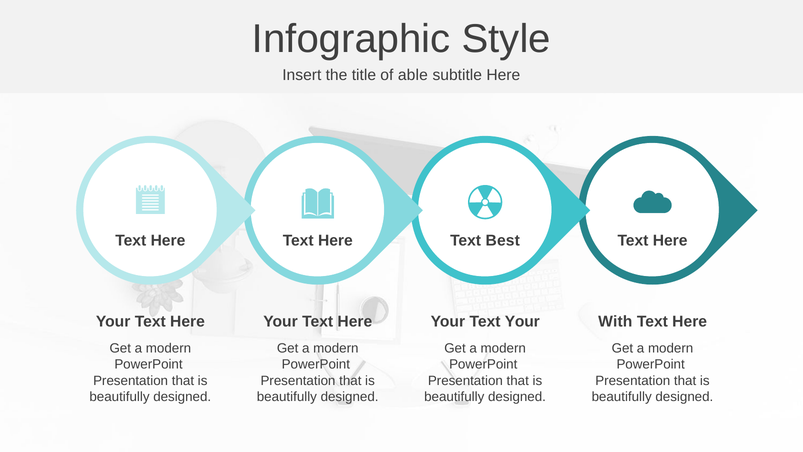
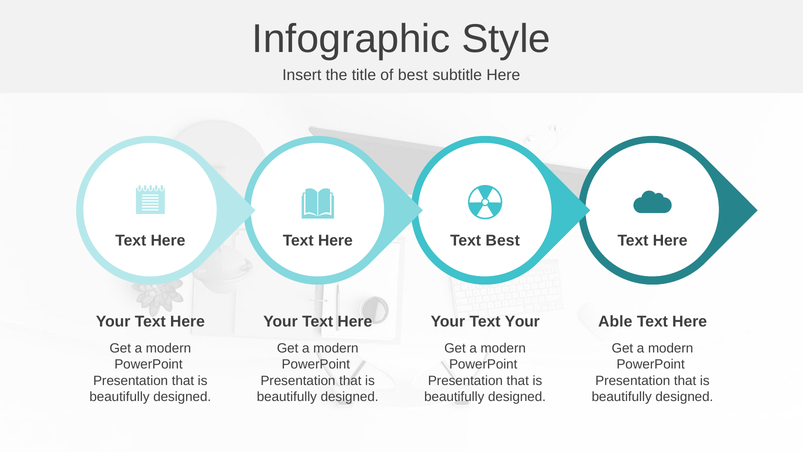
of able: able -> best
With: With -> Able
